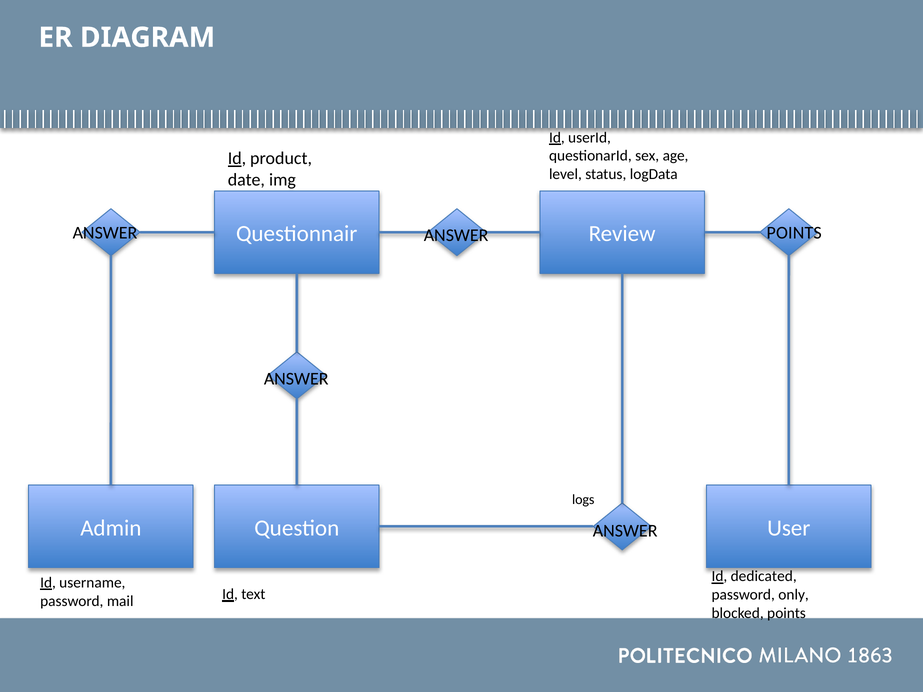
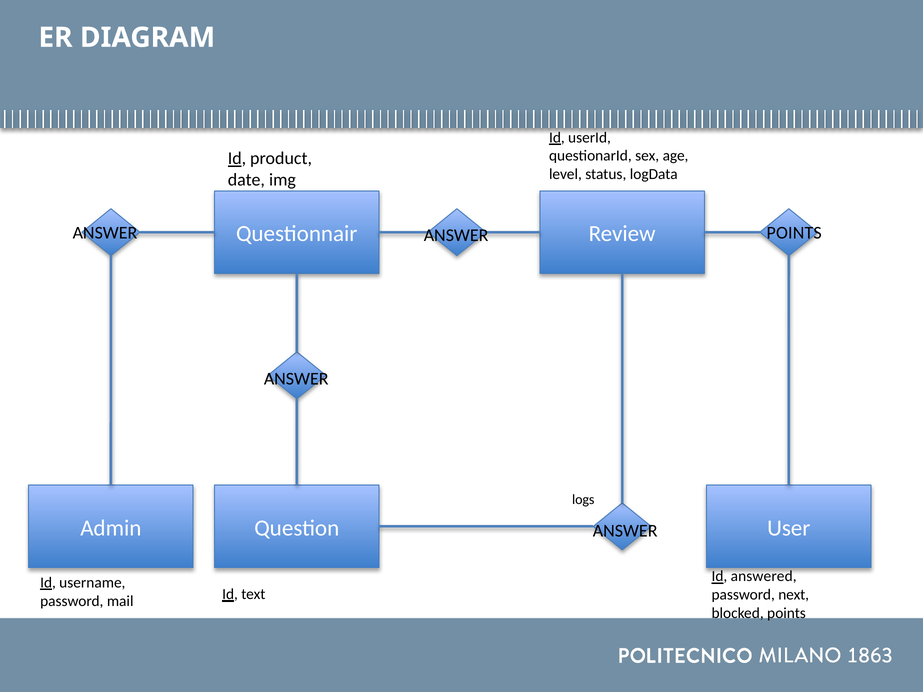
dedicated: dedicated -> answered
only: only -> next
